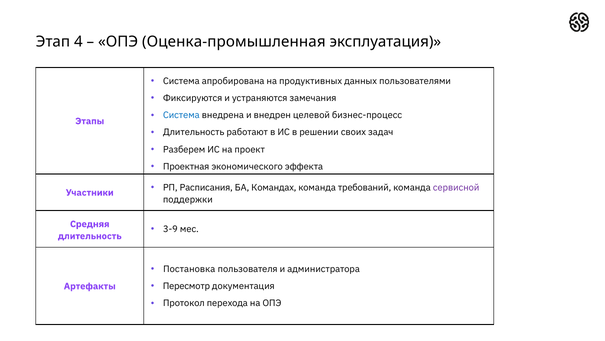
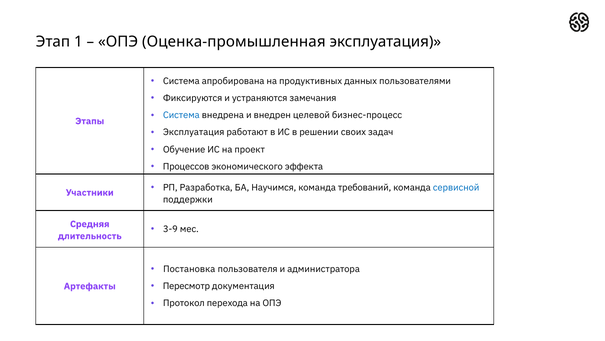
4: 4 -> 1
Длительность at (194, 132): Длительность -> Эксплуатация
Разберем: Разберем -> Обучение
Проектная: Проектная -> Процессов
Расписания: Расписания -> Разработка
Командах: Командах -> Научимся
сервисной colour: purple -> blue
